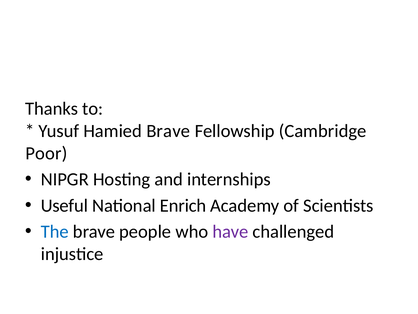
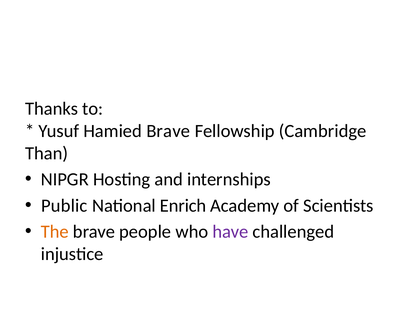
Poor: Poor -> Than
Useful: Useful -> Public
The colour: blue -> orange
